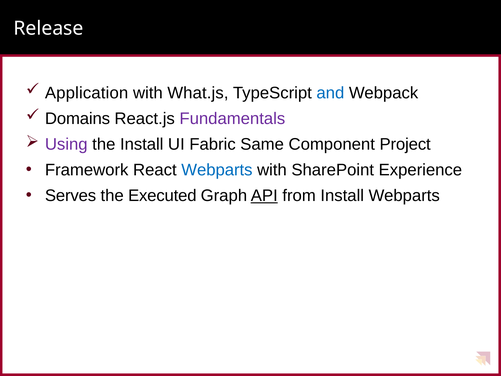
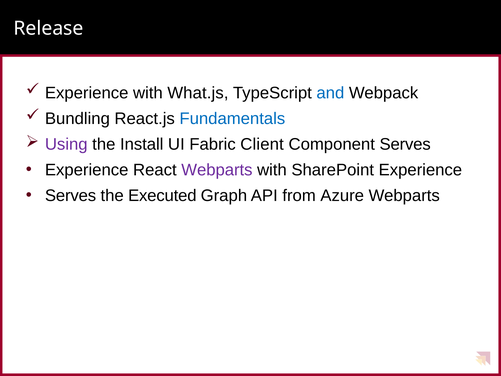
Application at (87, 93): Application -> Experience
Domains: Domains -> Bundling
Fundamentals colour: purple -> blue
Same: Same -> Client
Component Project: Project -> Serves
Framework at (87, 170): Framework -> Experience
Webparts at (217, 170) colour: blue -> purple
API underline: present -> none
from Install: Install -> Azure
